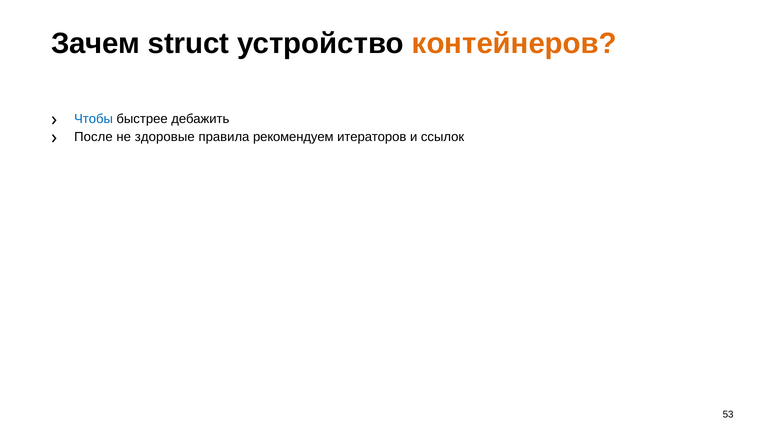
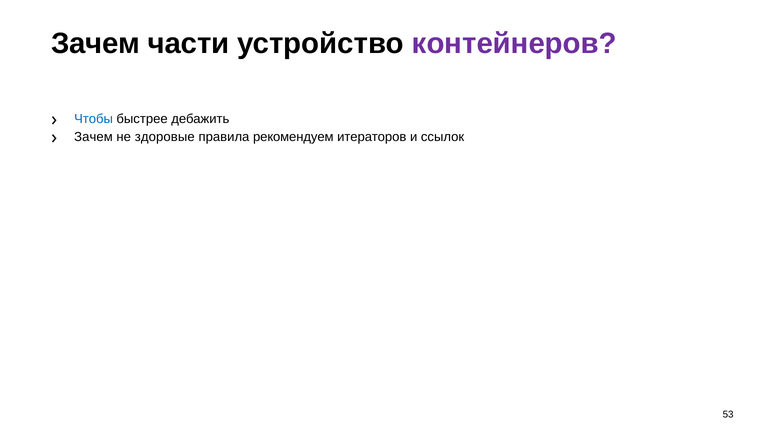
struct: struct -> части
контейнеров colour: orange -> purple
После at (93, 137): После -> Зачем
